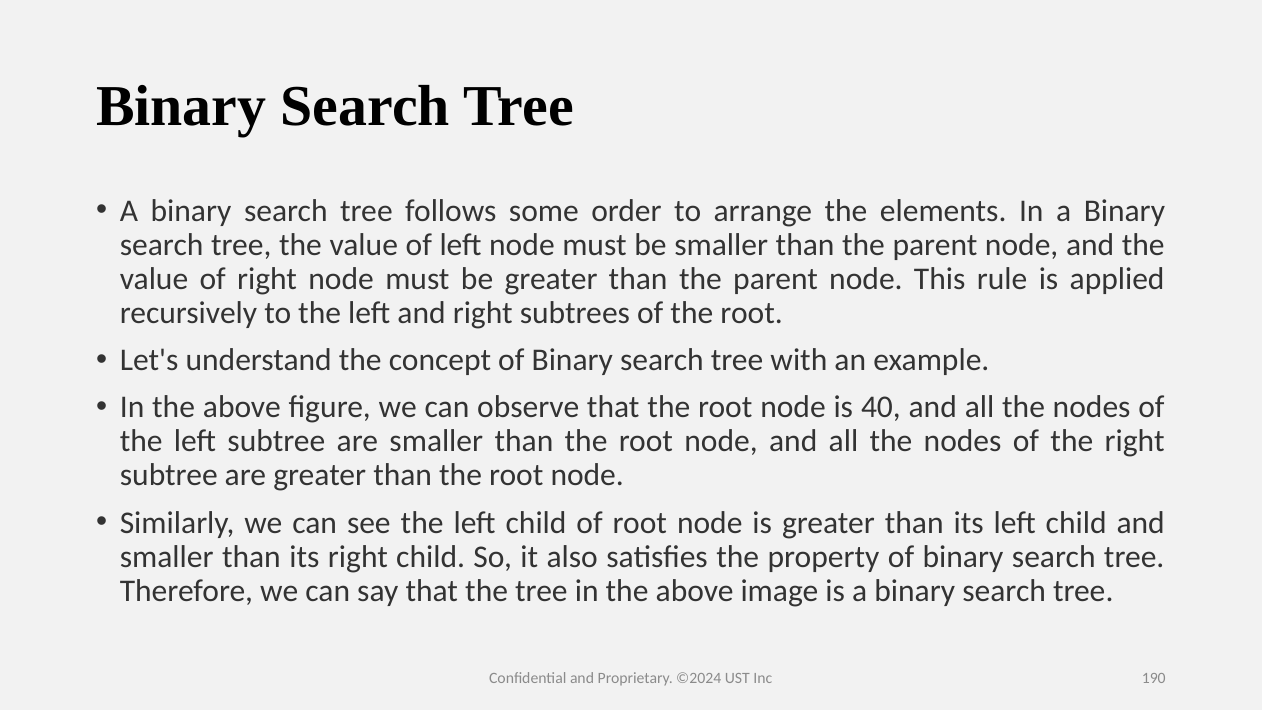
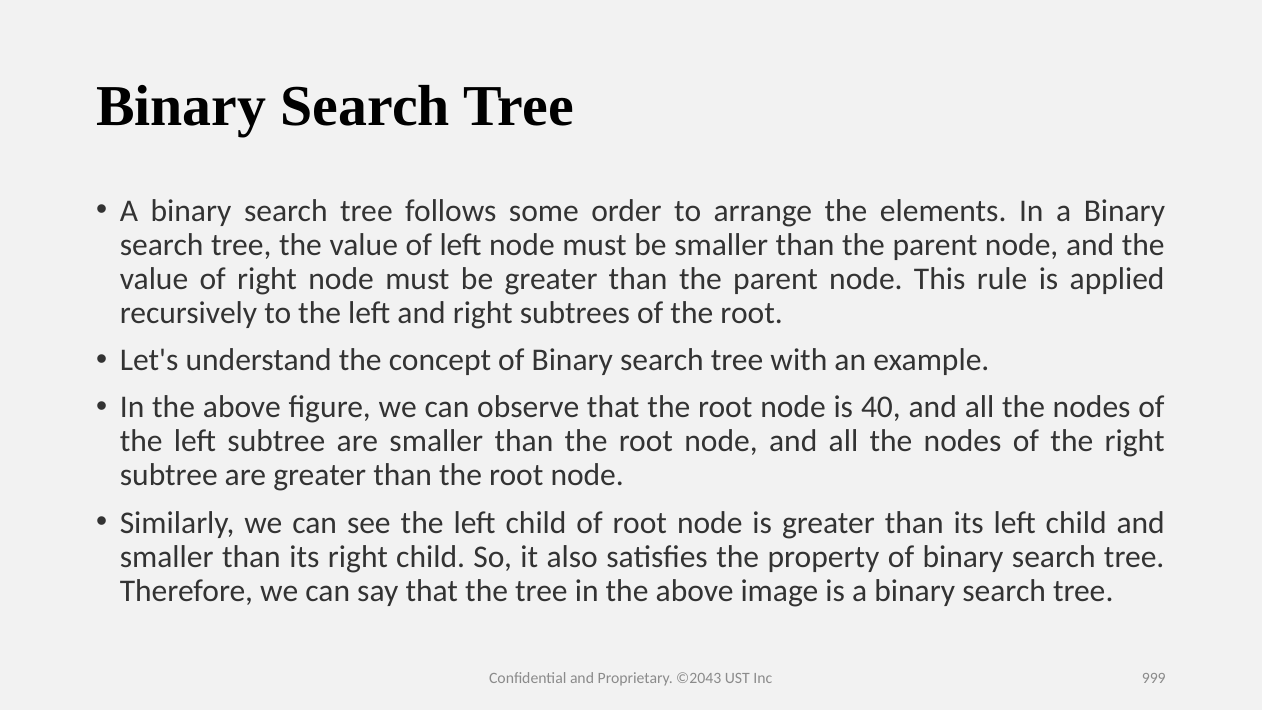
©2024: ©2024 -> ©2043
190: 190 -> 999
